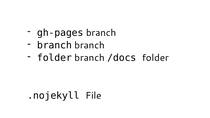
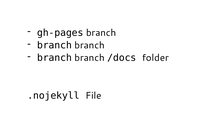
folder at (54, 58): folder -> branch
